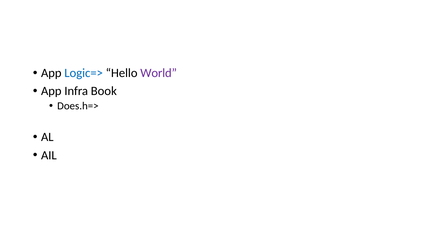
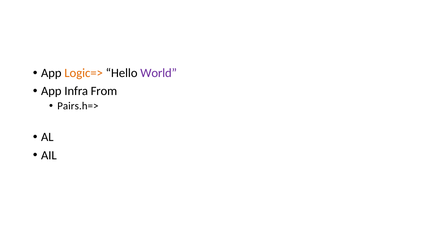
Logic=> colour: blue -> orange
Book: Book -> From
Does.h=>: Does.h=> -> Pairs.h=>
